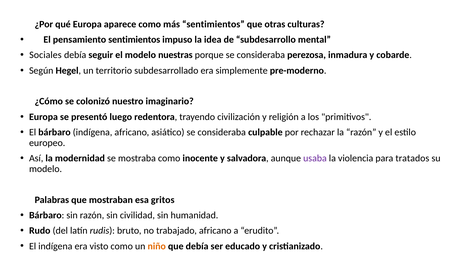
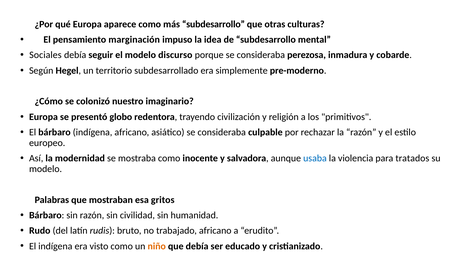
más sentimientos: sentimientos -> subdesarrollo
pensamiento sentimientos: sentimientos -> marginación
nuestras: nuestras -> discurso
luego: luego -> globo
usaba colour: purple -> blue
